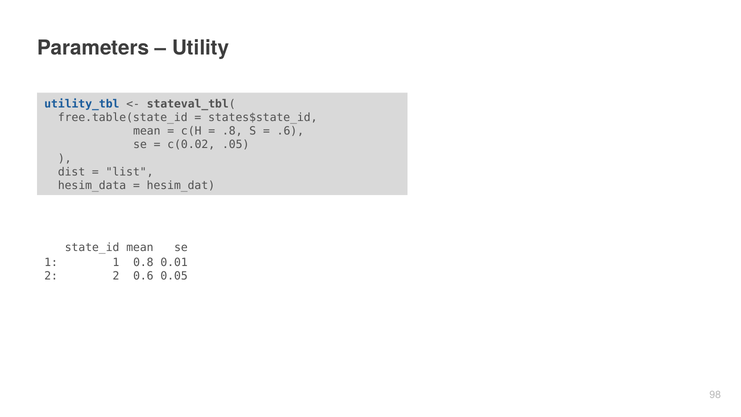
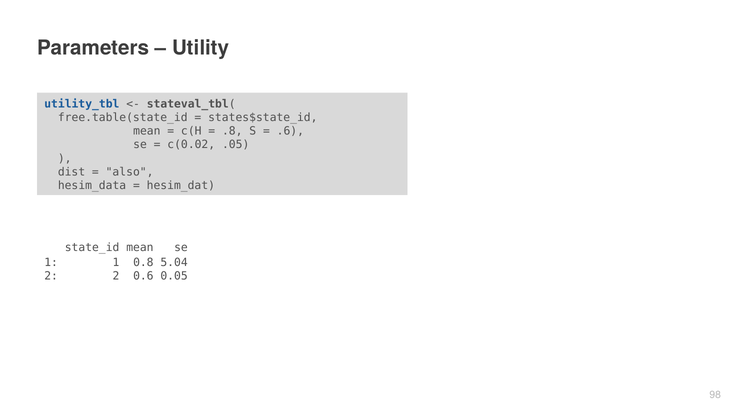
list: list -> also
0.01: 0.01 -> 5.04
